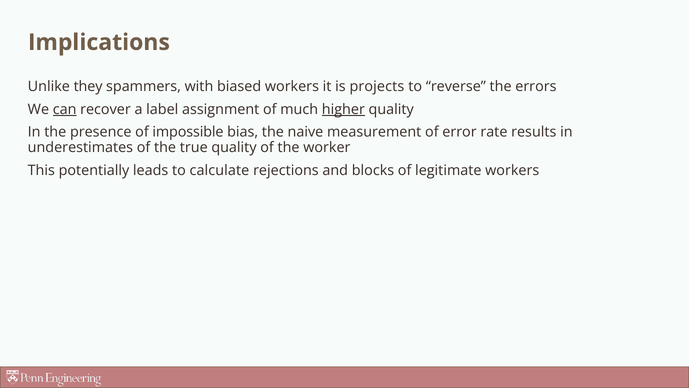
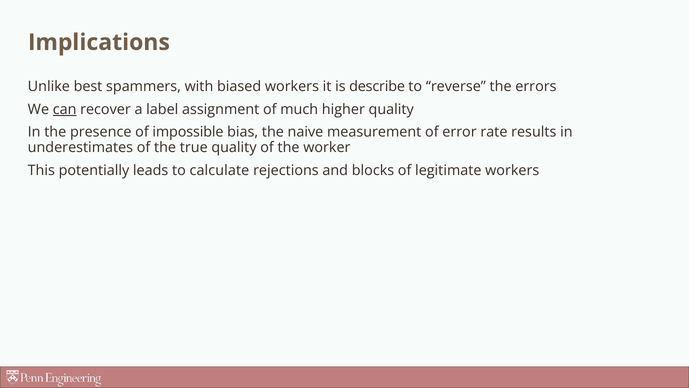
they: they -> best
projects: projects -> describe
higher underline: present -> none
